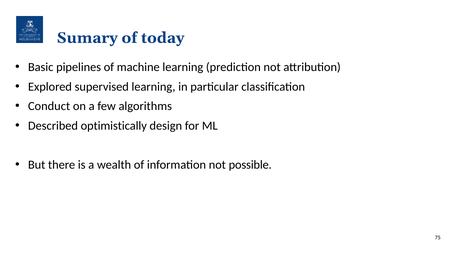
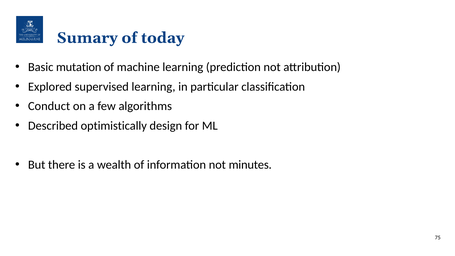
pipelines: pipelines -> mutation
possible: possible -> minutes
